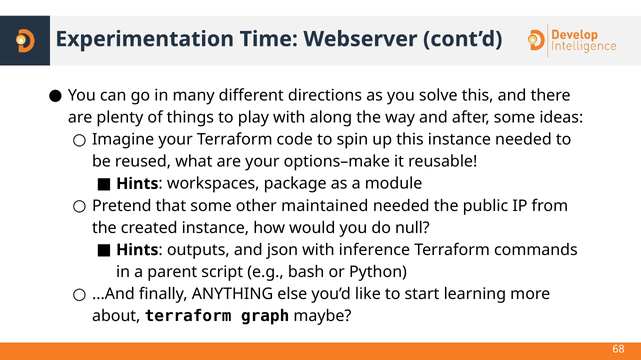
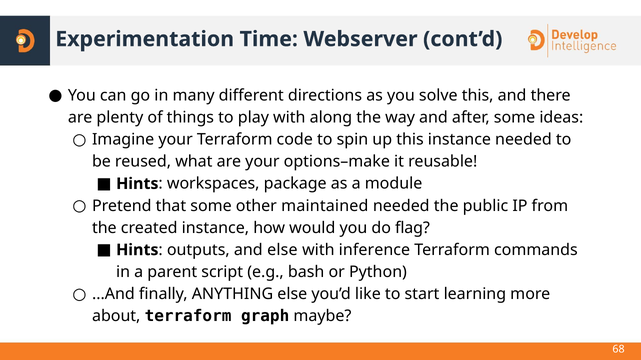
null: null -> flag
and json: json -> else
